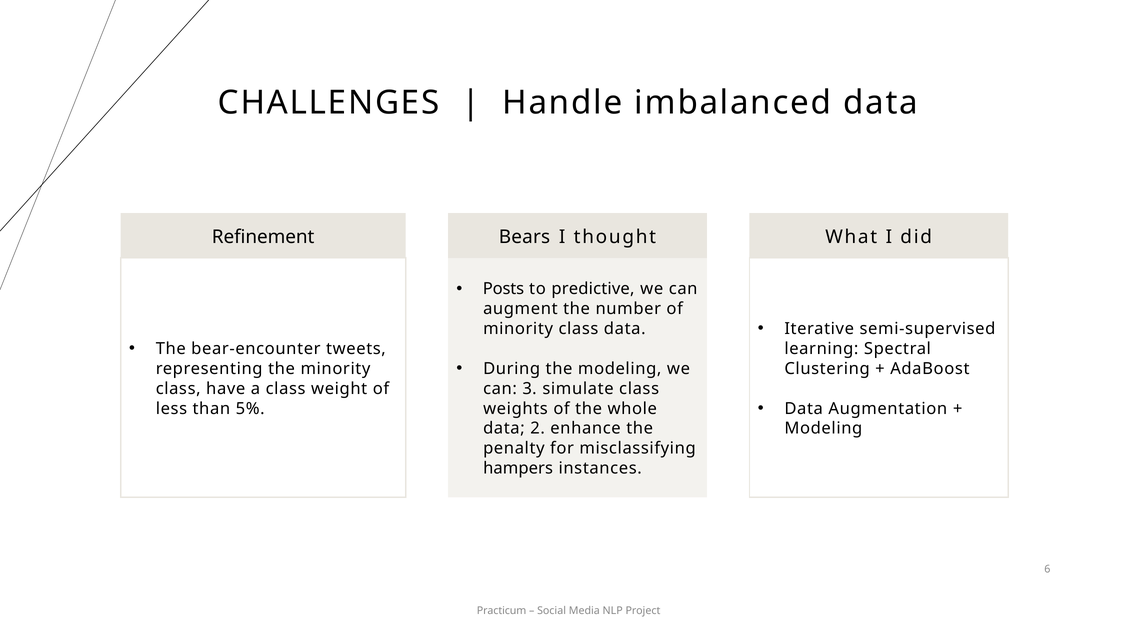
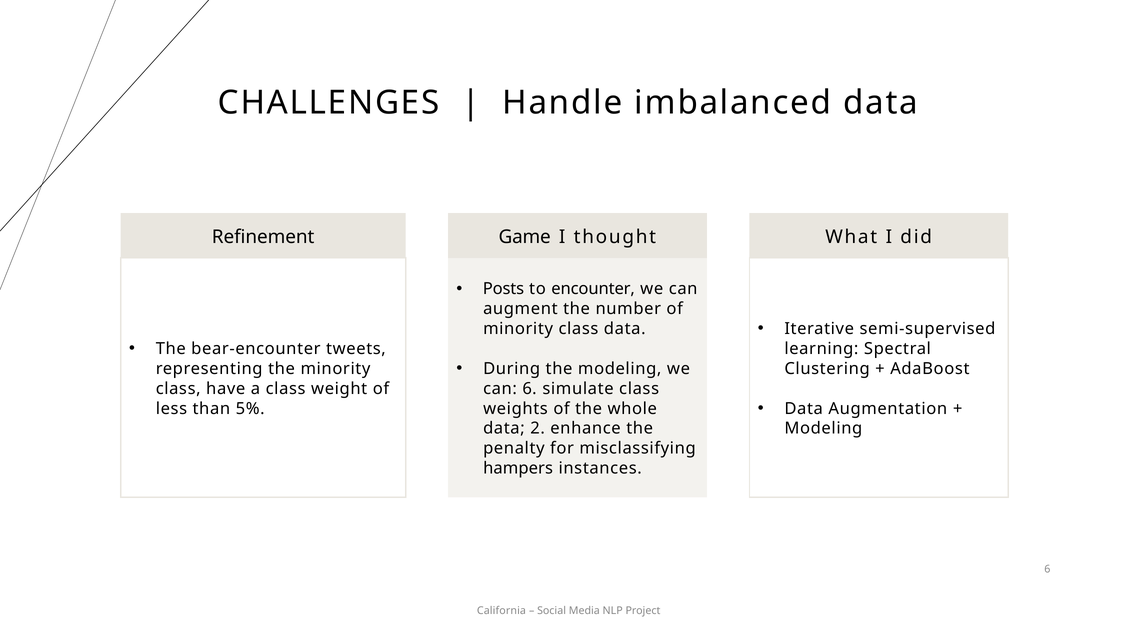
Bears: Bears -> Game
predictive: predictive -> encounter
can 3: 3 -> 6
Practicum: Practicum -> California
